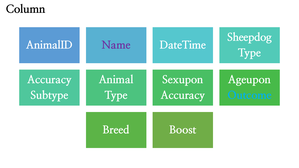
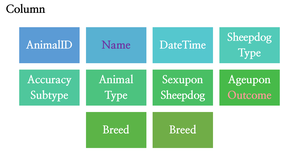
Accuracy at (183, 95): Accuracy -> Sheepdog
Outcome colour: light blue -> pink
Breed Boost: Boost -> Breed
